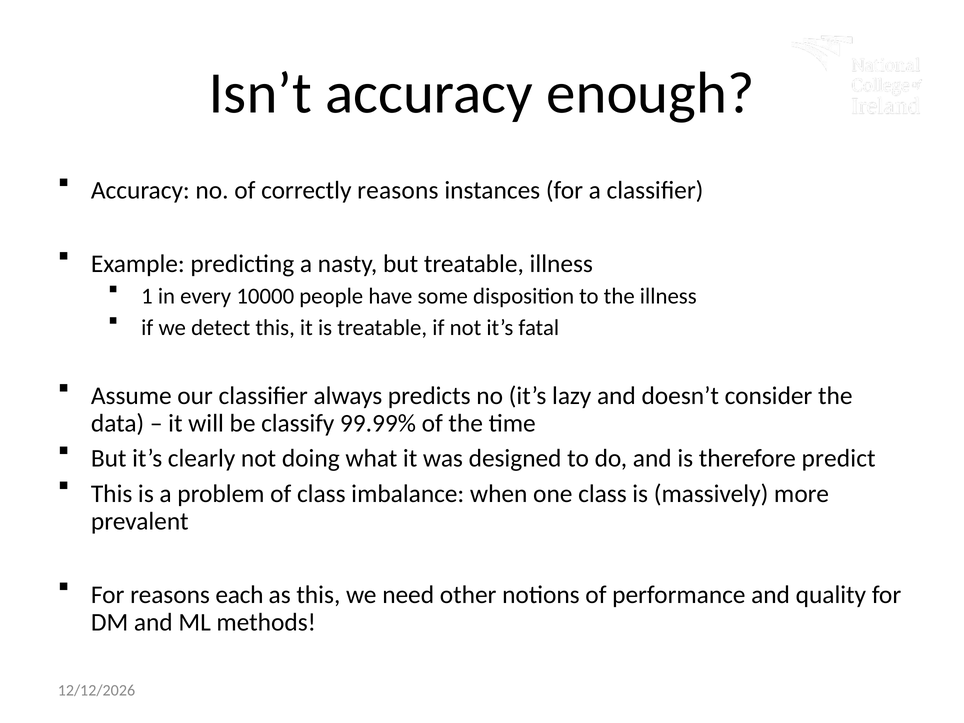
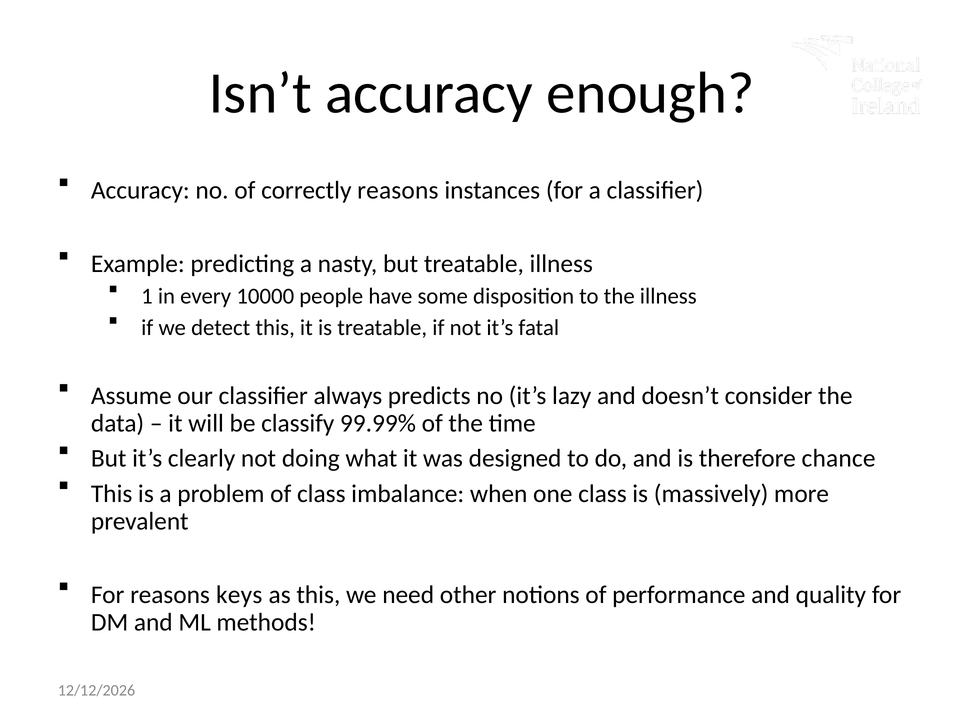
predict: predict -> chance
each: each -> keys
